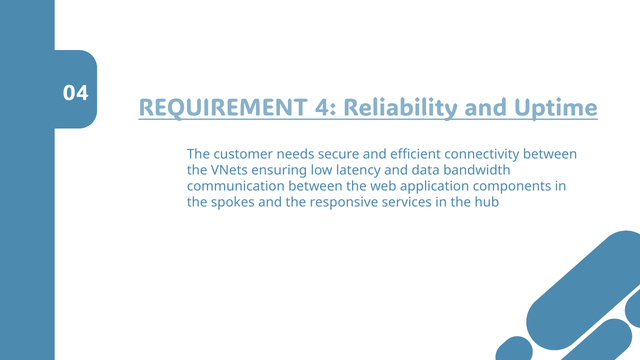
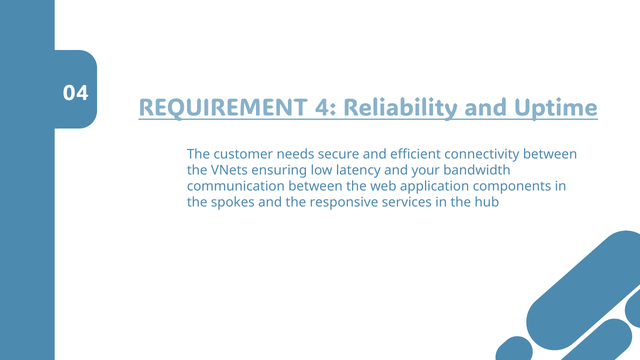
data: data -> your
